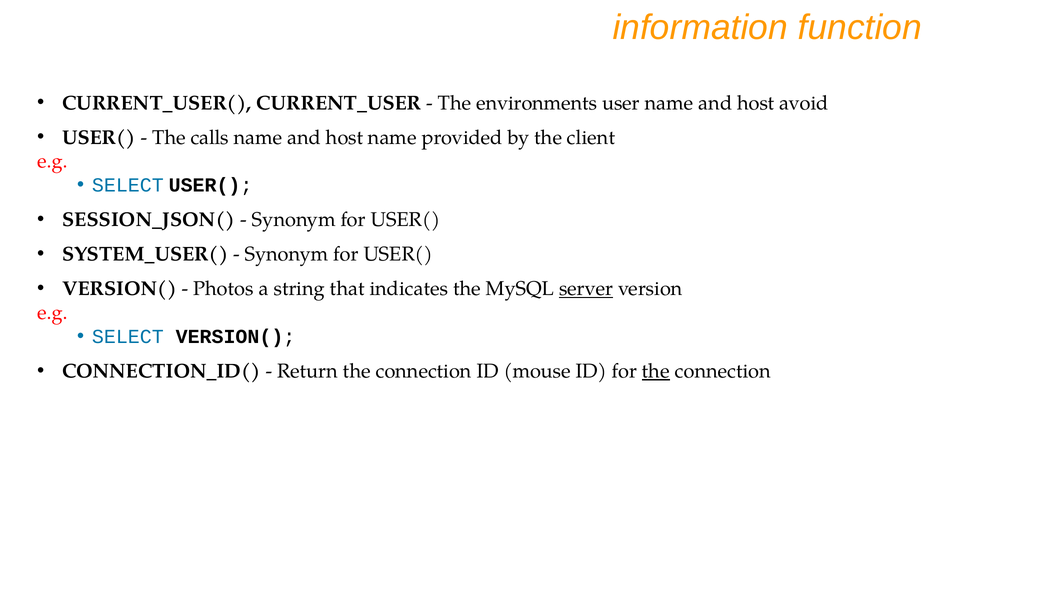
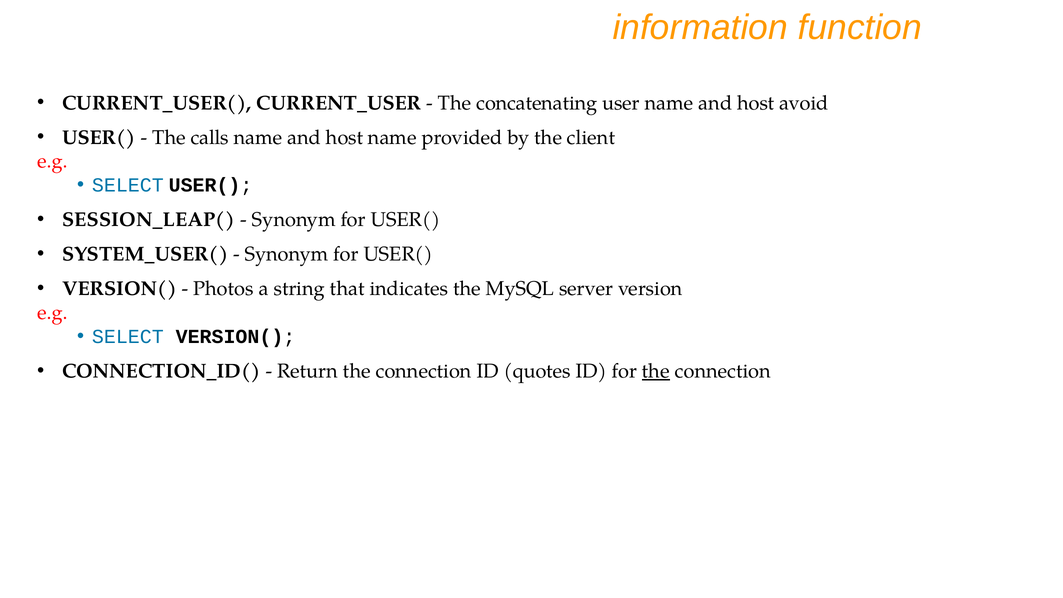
environments: environments -> concatenating
SESSION_JSON(: SESSION_JSON( -> SESSION_LEAP(
server underline: present -> none
mouse: mouse -> quotes
